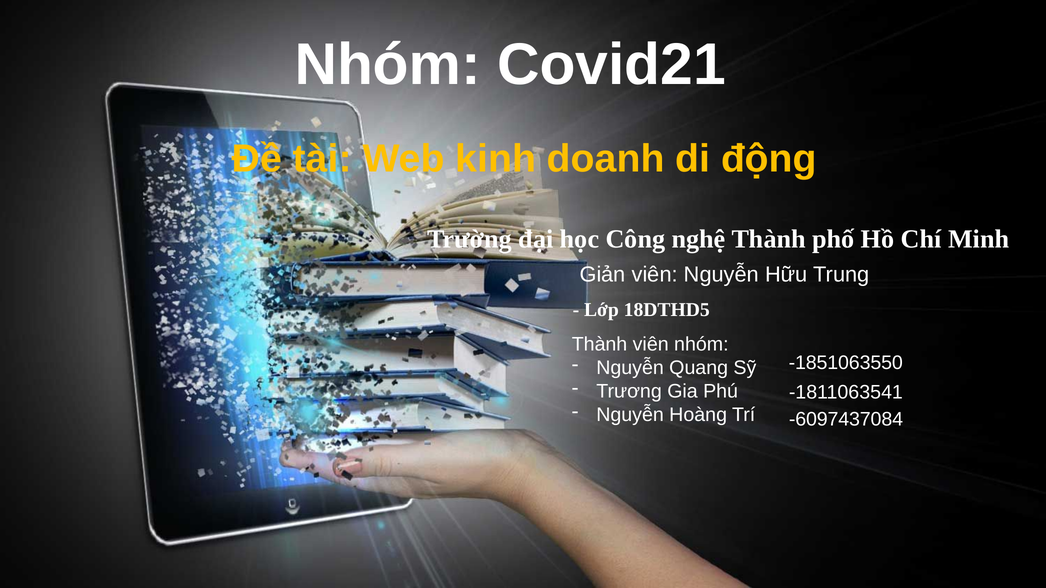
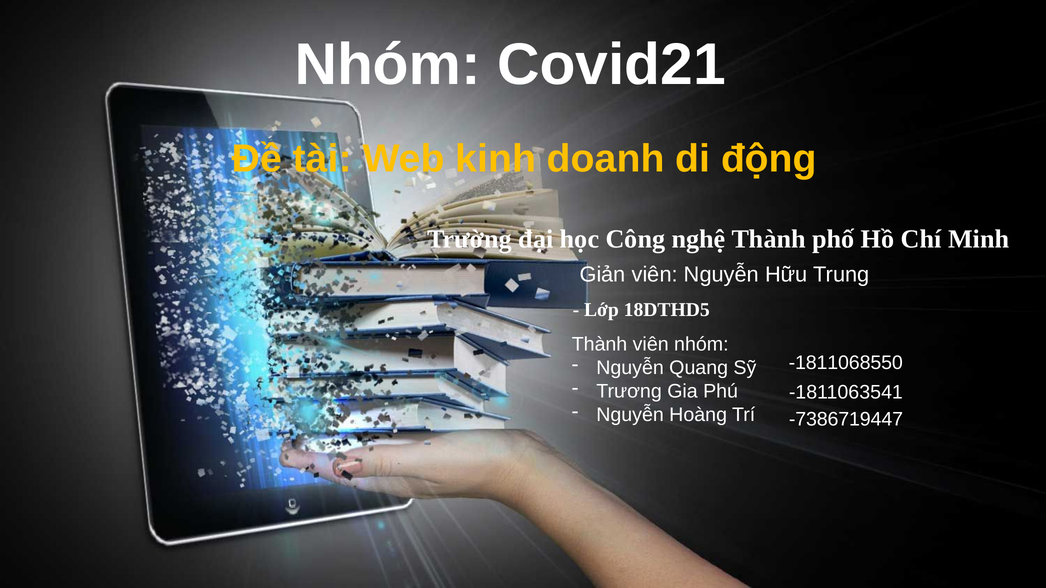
-1851063550: -1851063550 -> -1811068550
-6097437084: -6097437084 -> -7386719447
